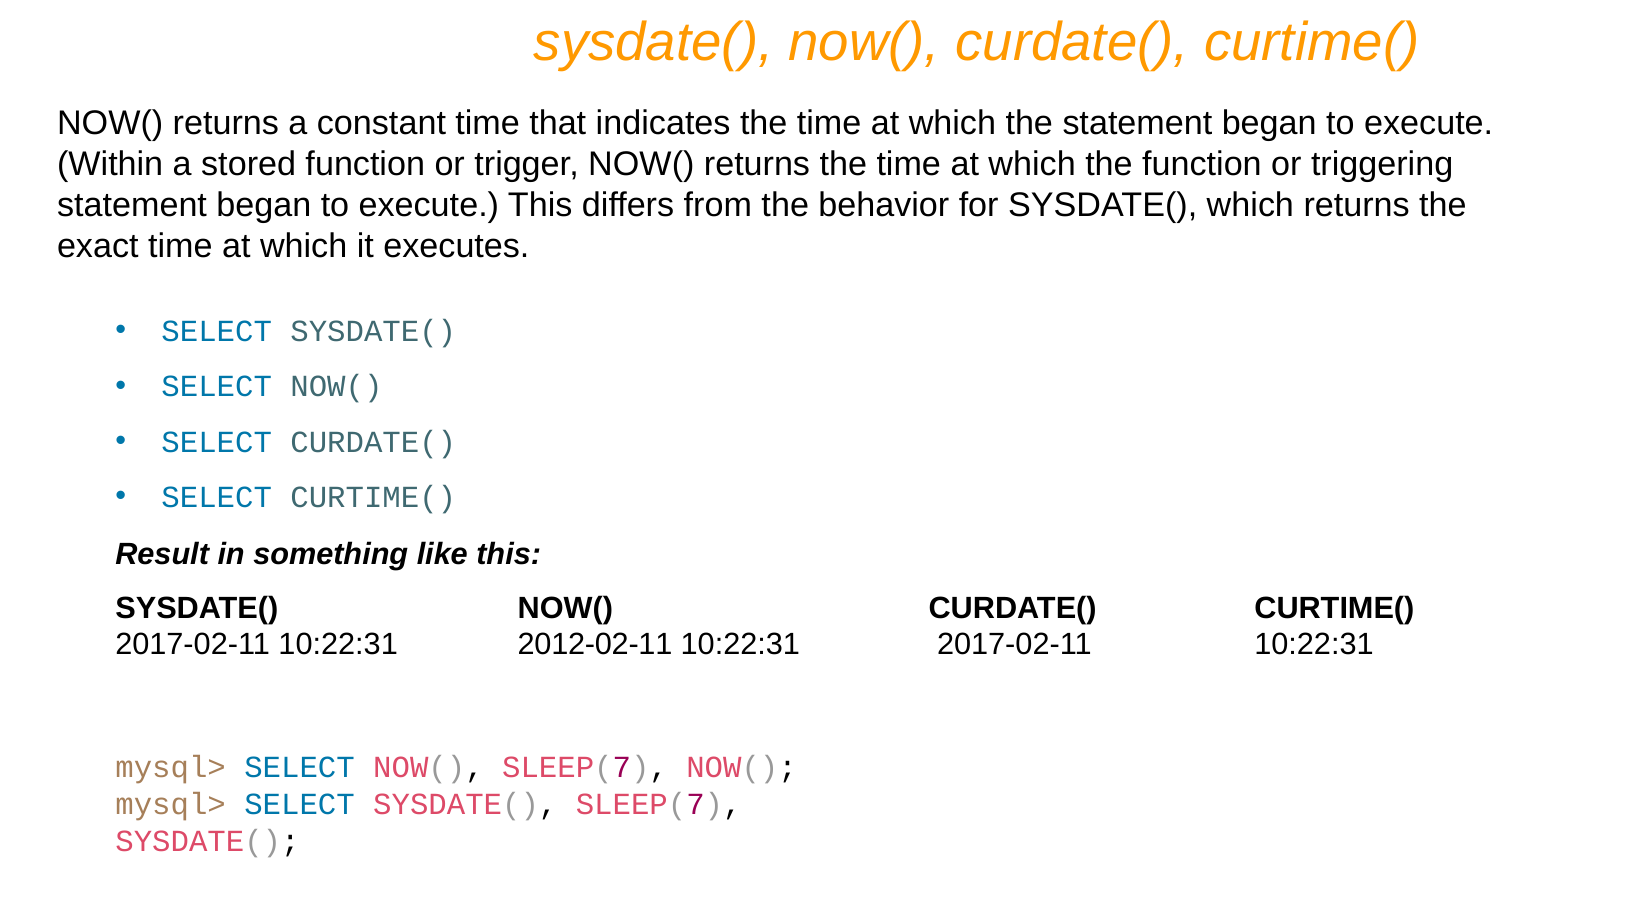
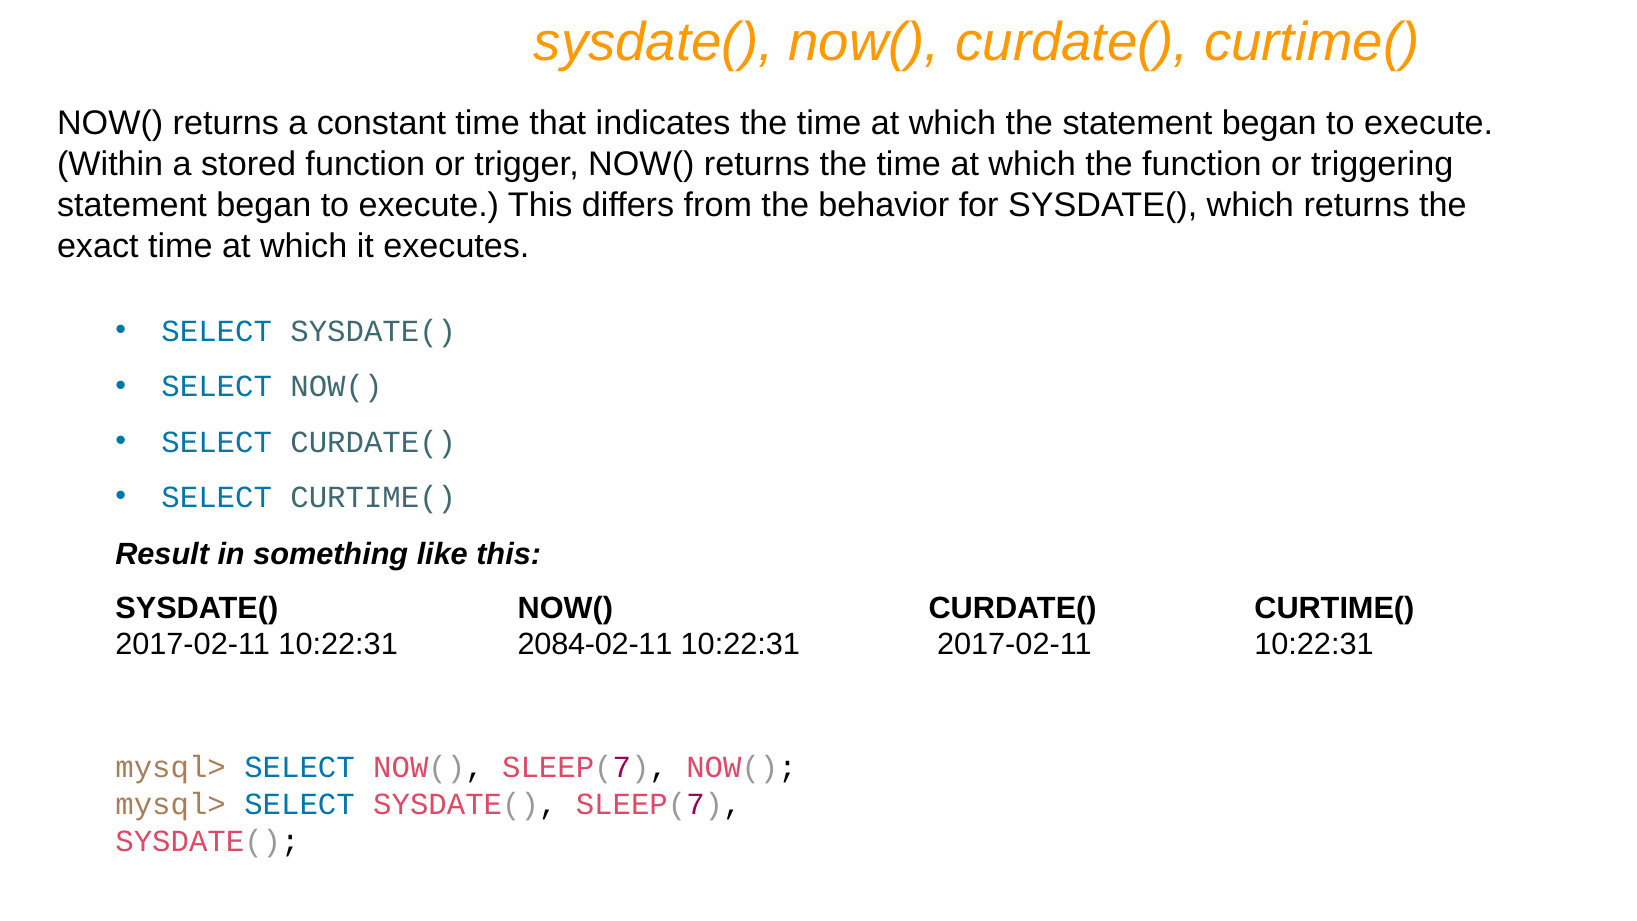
2012-02-11: 2012-02-11 -> 2084-02-11
